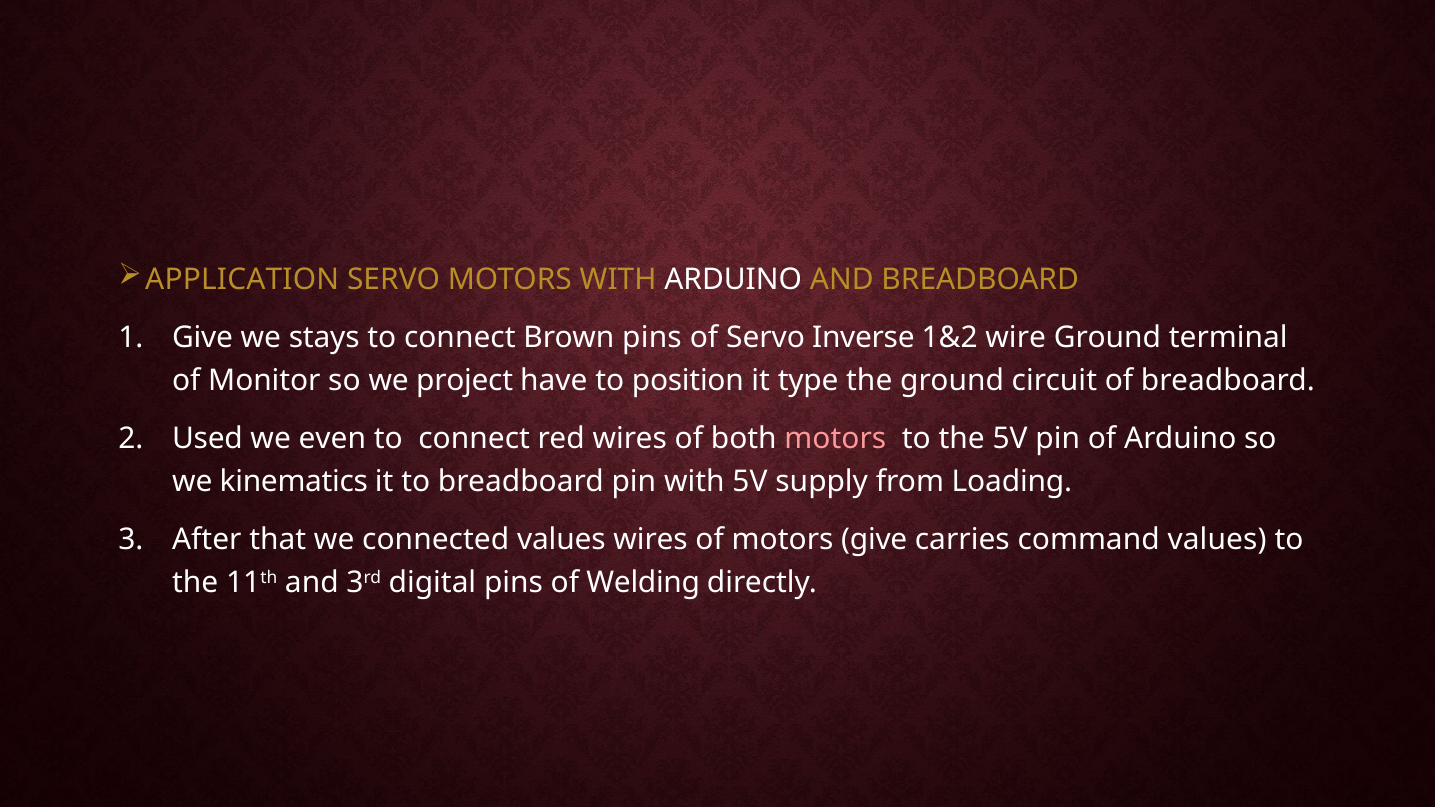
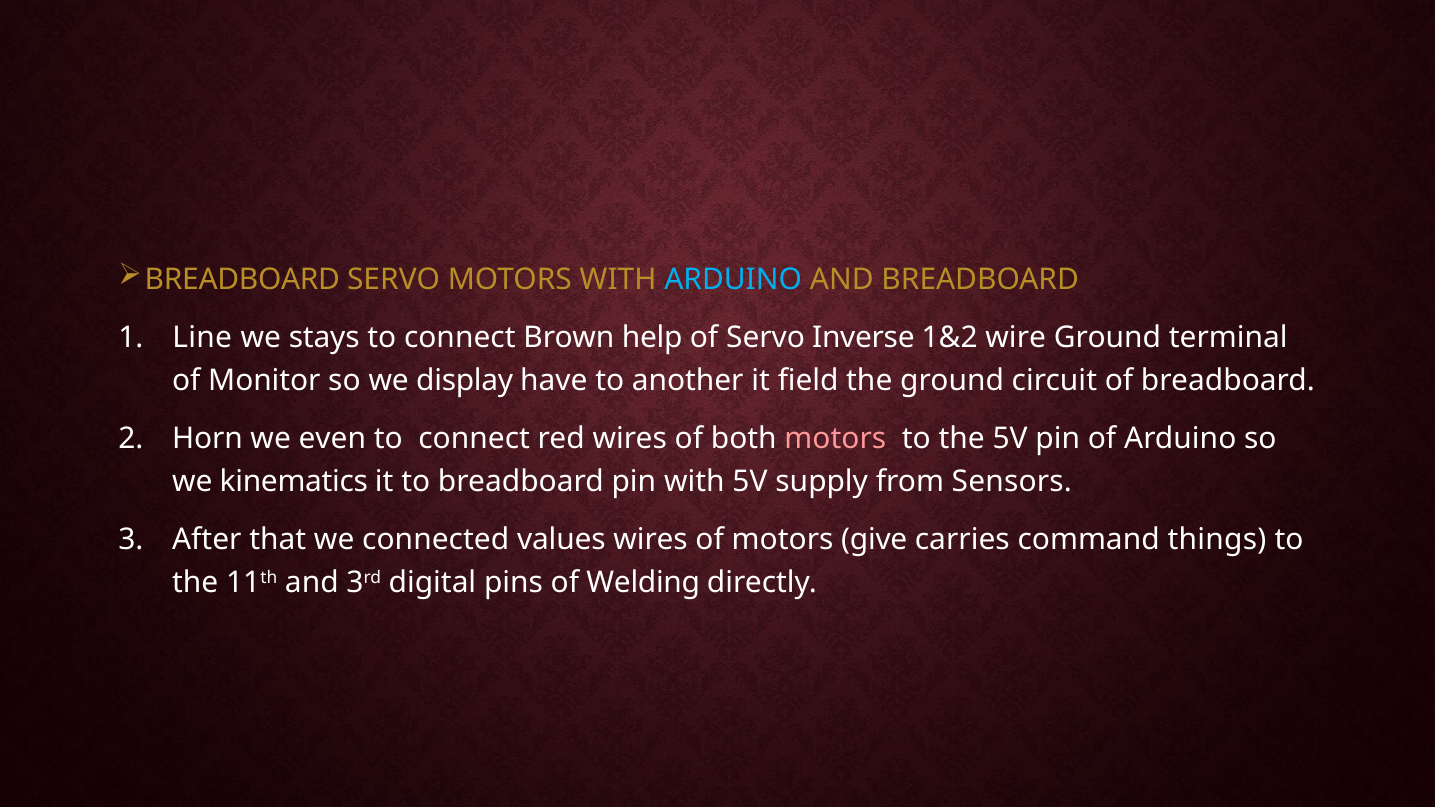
APPLICATION at (242, 279): APPLICATION -> BREADBOARD
ARDUINO at (733, 279) colour: white -> light blue
Give at (203, 337): Give -> Line
Brown pins: pins -> help
project: project -> display
position: position -> another
type: type -> field
Used: Used -> Horn
Loading: Loading -> Sensors
command values: values -> things
